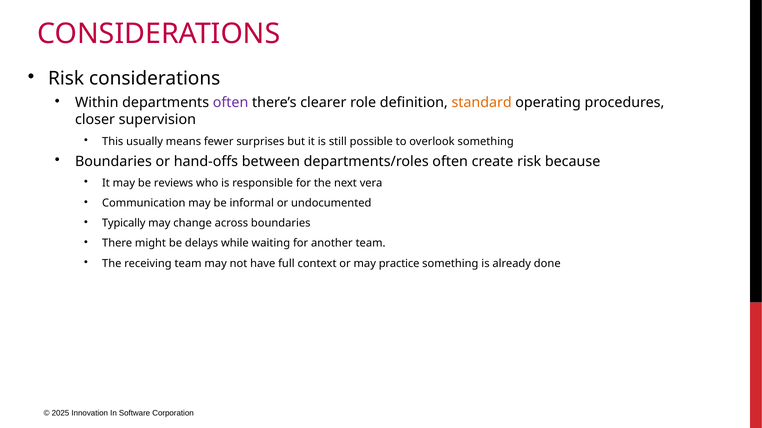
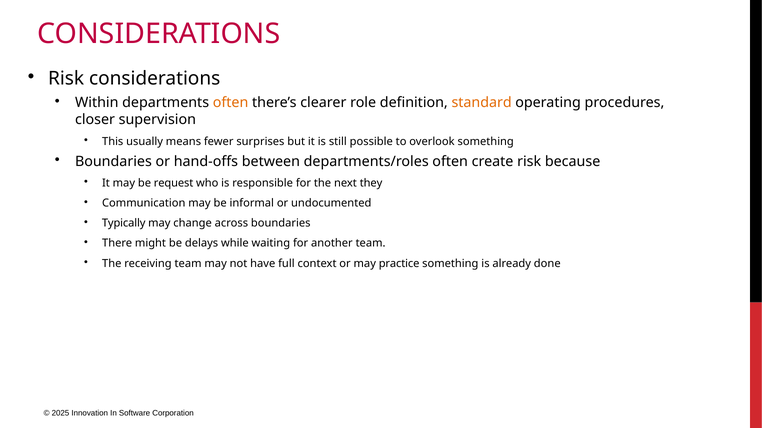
often at (231, 103) colour: purple -> orange
reviews: reviews -> request
vera: vera -> they
